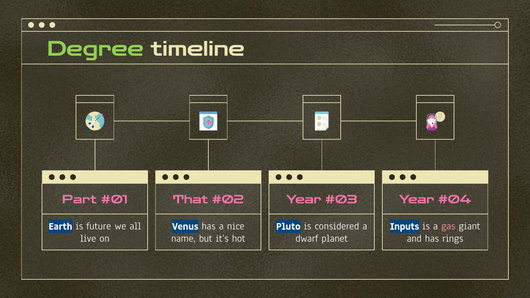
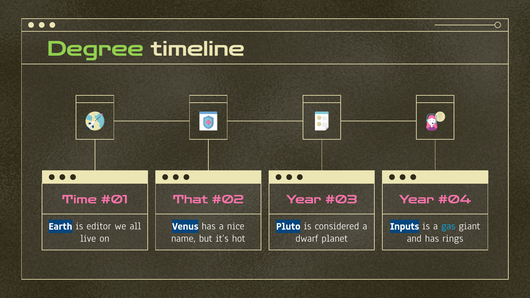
Part: Part -> Time
future: future -> editor
gas colour: pink -> light blue
